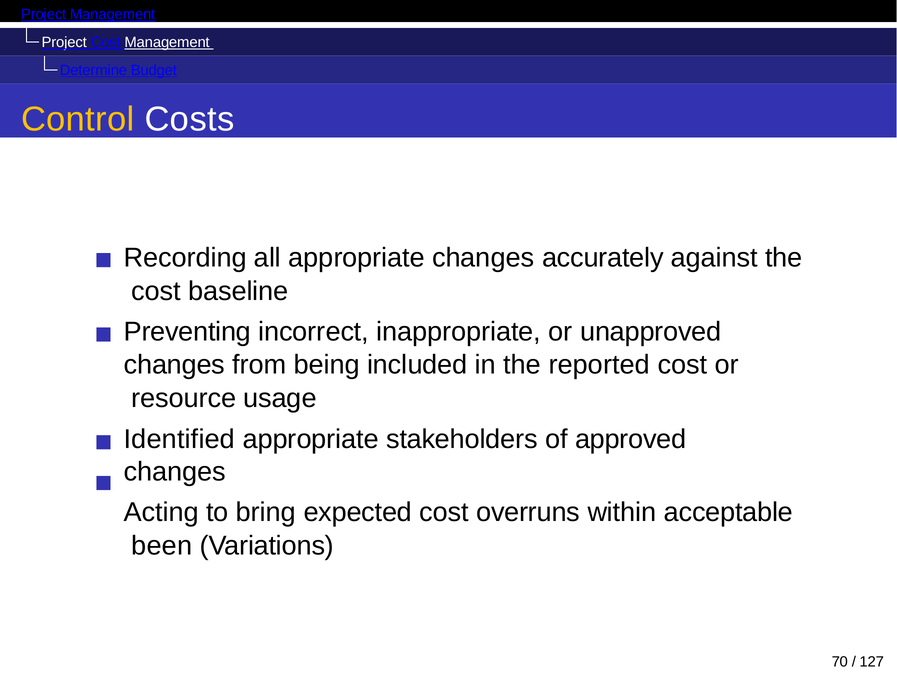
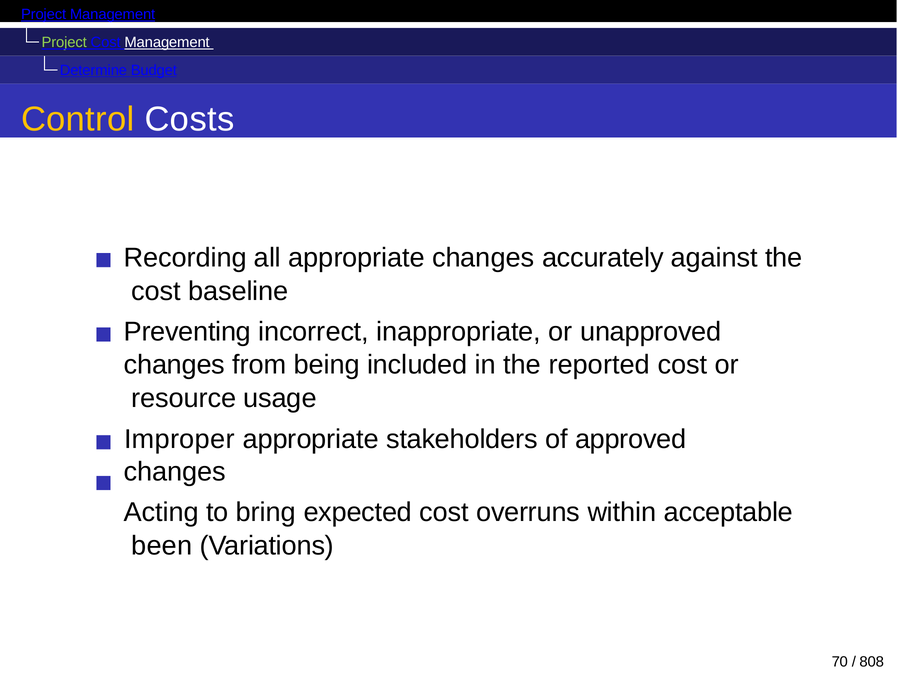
Project at (64, 42) colour: white -> light green
Identified: Identified -> Improper
127: 127 -> 808
